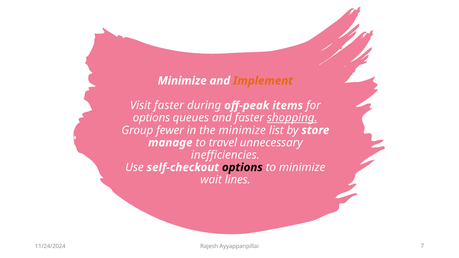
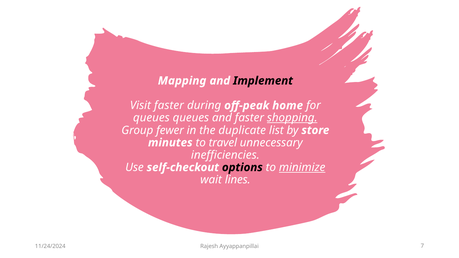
Minimize at (182, 81): Minimize -> Mapping
Implement colour: orange -> black
items: items -> home
options at (151, 118): options -> queues
the minimize: minimize -> duplicate
manage: manage -> minutes
minimize at (302, 167) underline: none -> present
